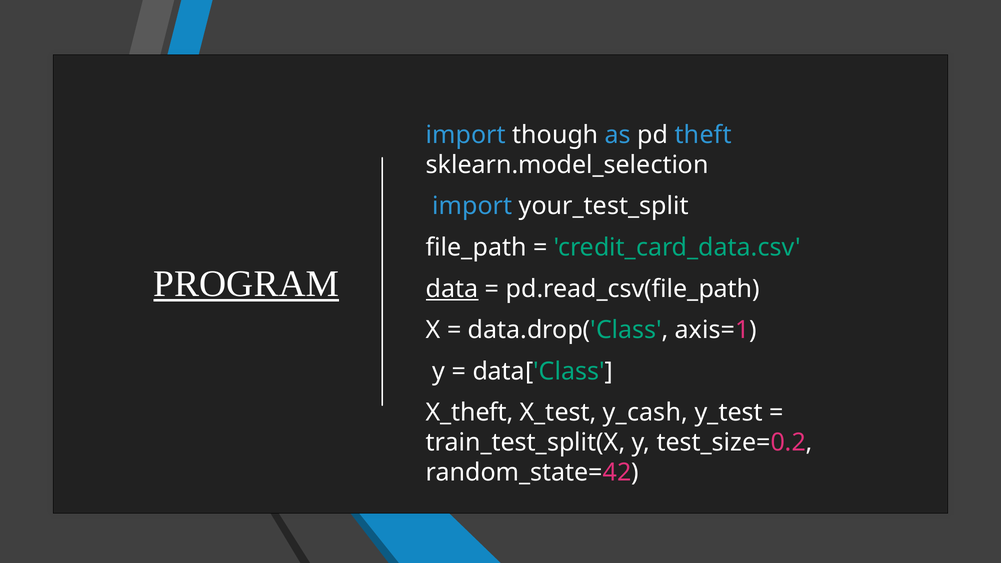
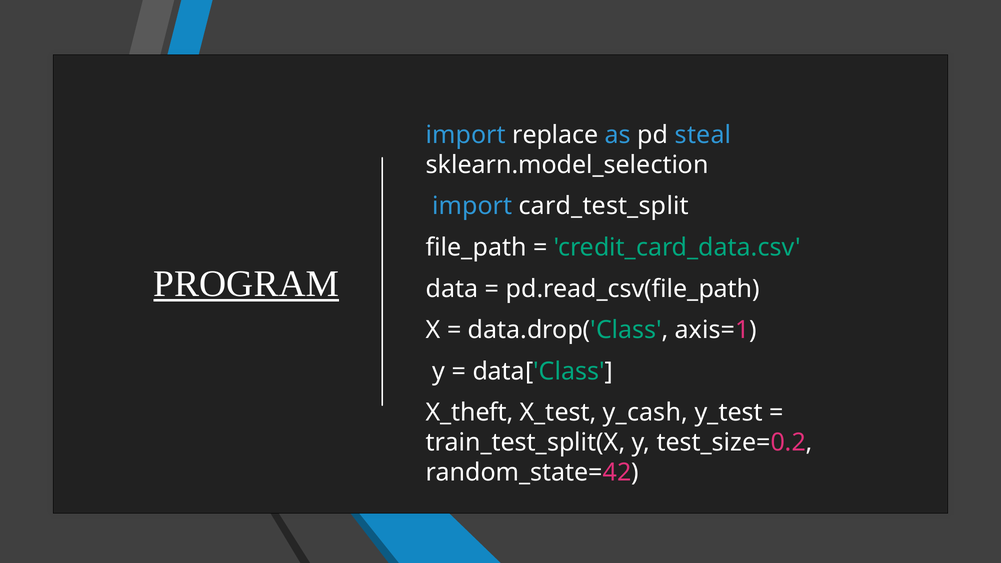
though: though -> replace
theft: theft -> steal
your_test_split: your_test_split -> card_test_split
data underline: present -> none
